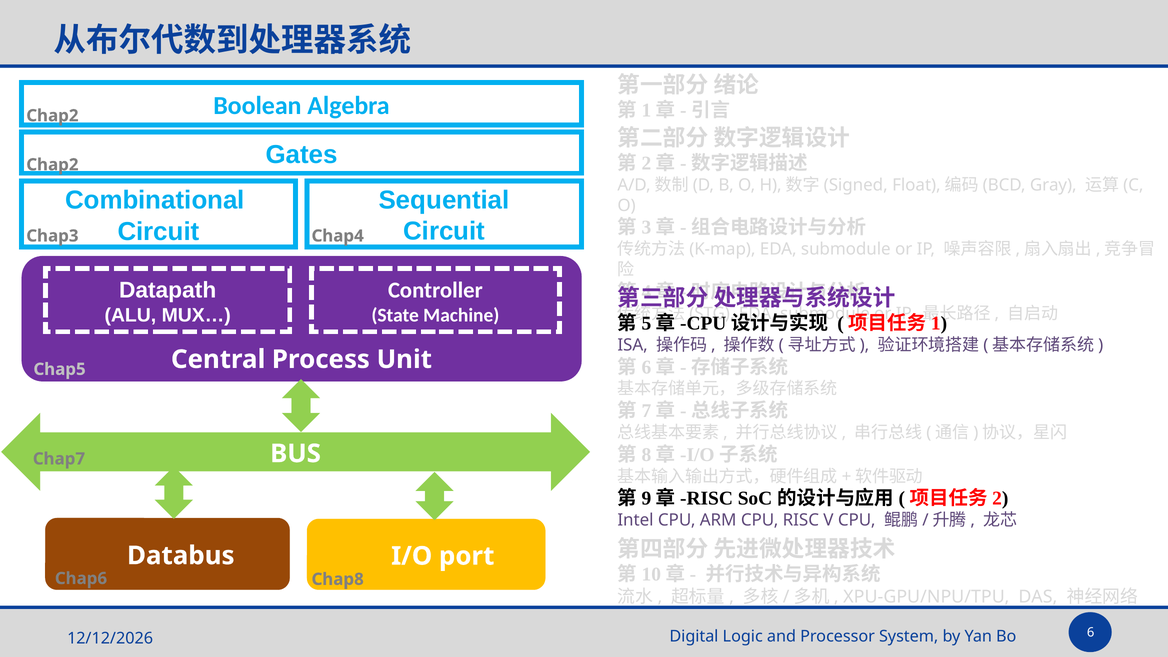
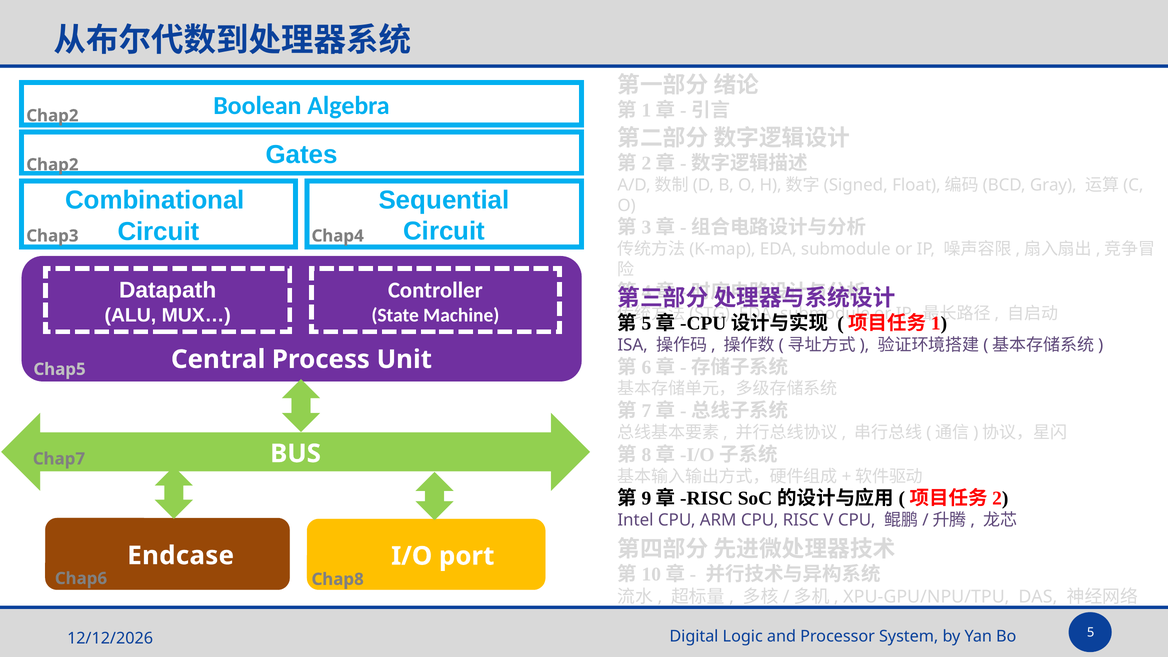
Databus: Databus -> Endcase
6: 6 -> 5
